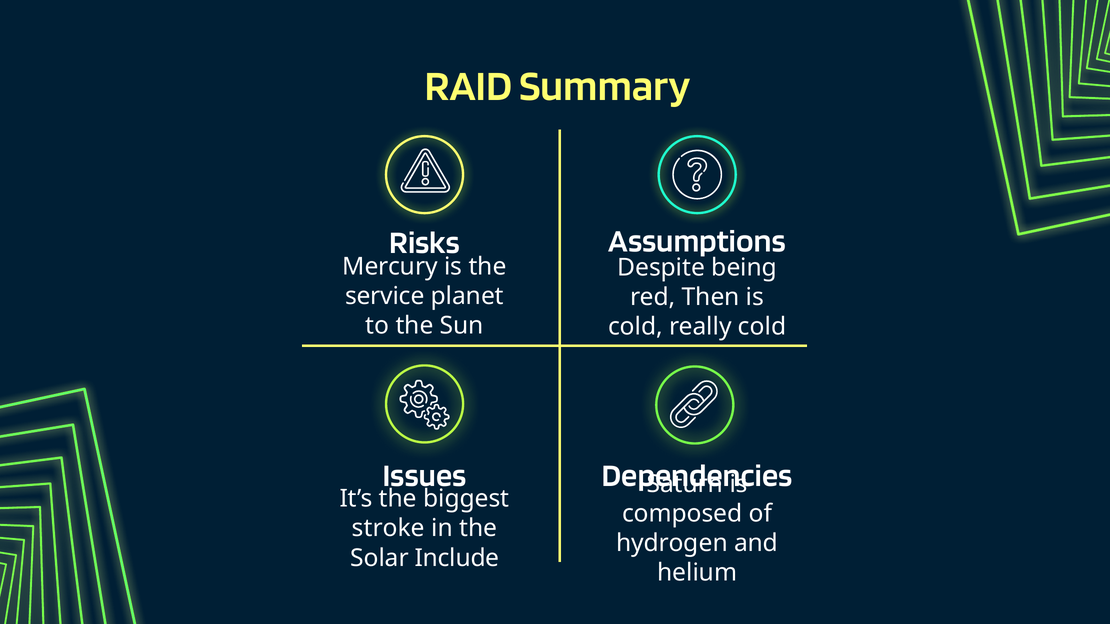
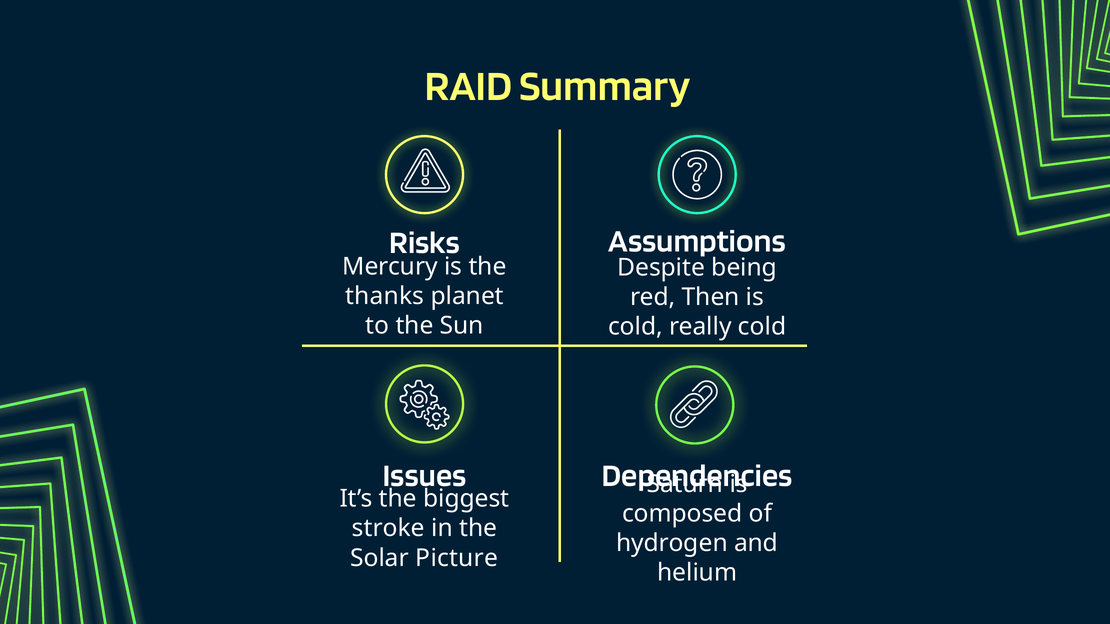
service: service -> thanks
Include: Include -> Picture
